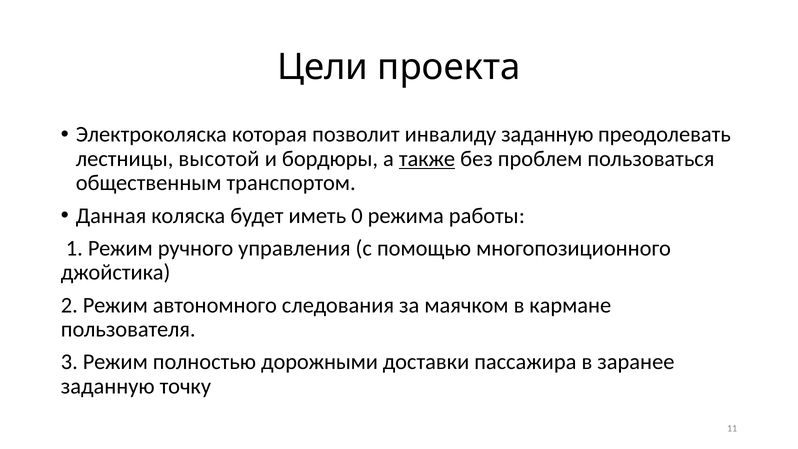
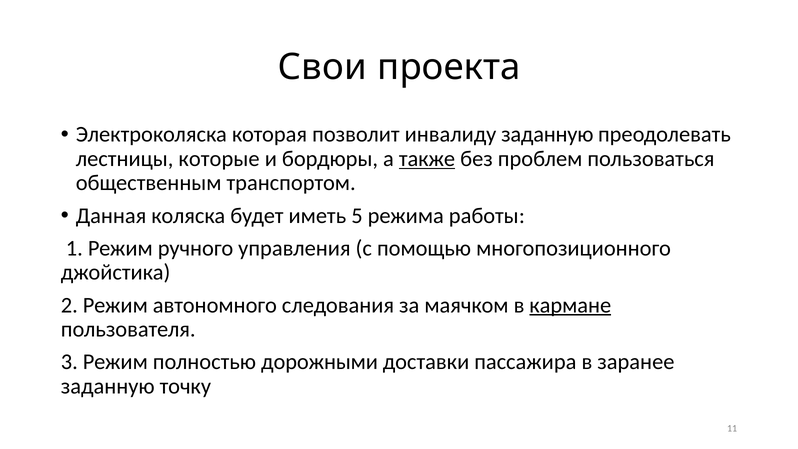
Цели: Цели -> Свои
высотой: высотой -> которые
0: 0 -> 5
кармане underline: none -> present
